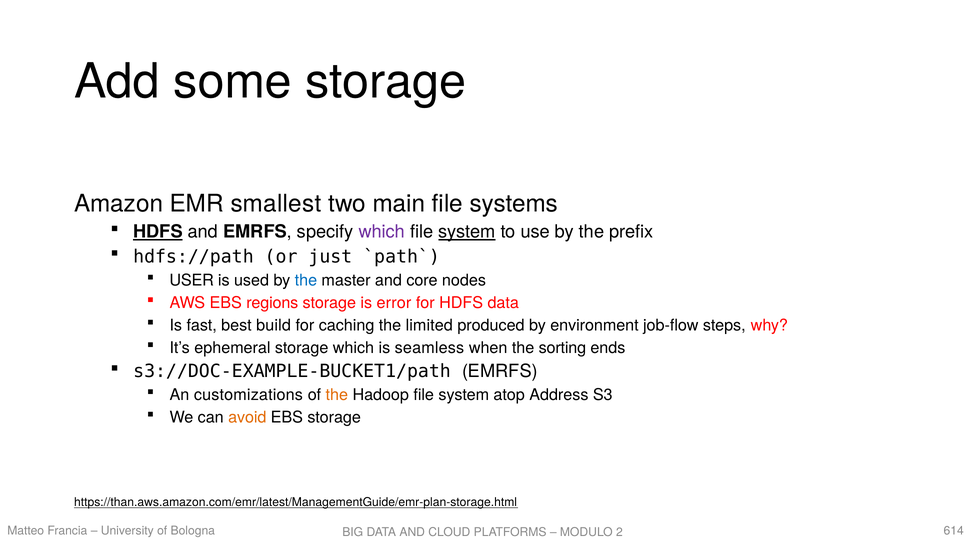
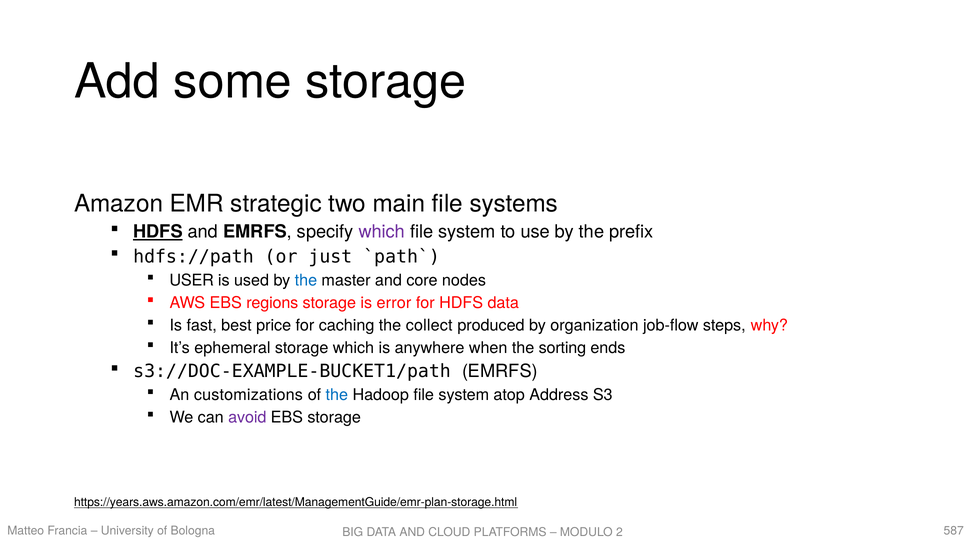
smallest: smallest -> strategic
system at (467, 232) underline: present -> none
build: build -> price
limited: limited -> collect
environment: environment -> organization
seamless: seamless -> anywhere
the at (337, 395) colour: orange -> blue
avoid colour: orange -> purple
https://than.aws.amazon.com/emr/latest/ManagementGuide/emr-plan-storage.html: https://than.aws.amazon.com/emr/latest/ManagementGuide/emr-plan-storage.html -> https://years.aws.amazon.com/emr/latest/ManagementGuide/emr-plan-storage.html
614: 614 -> 587
